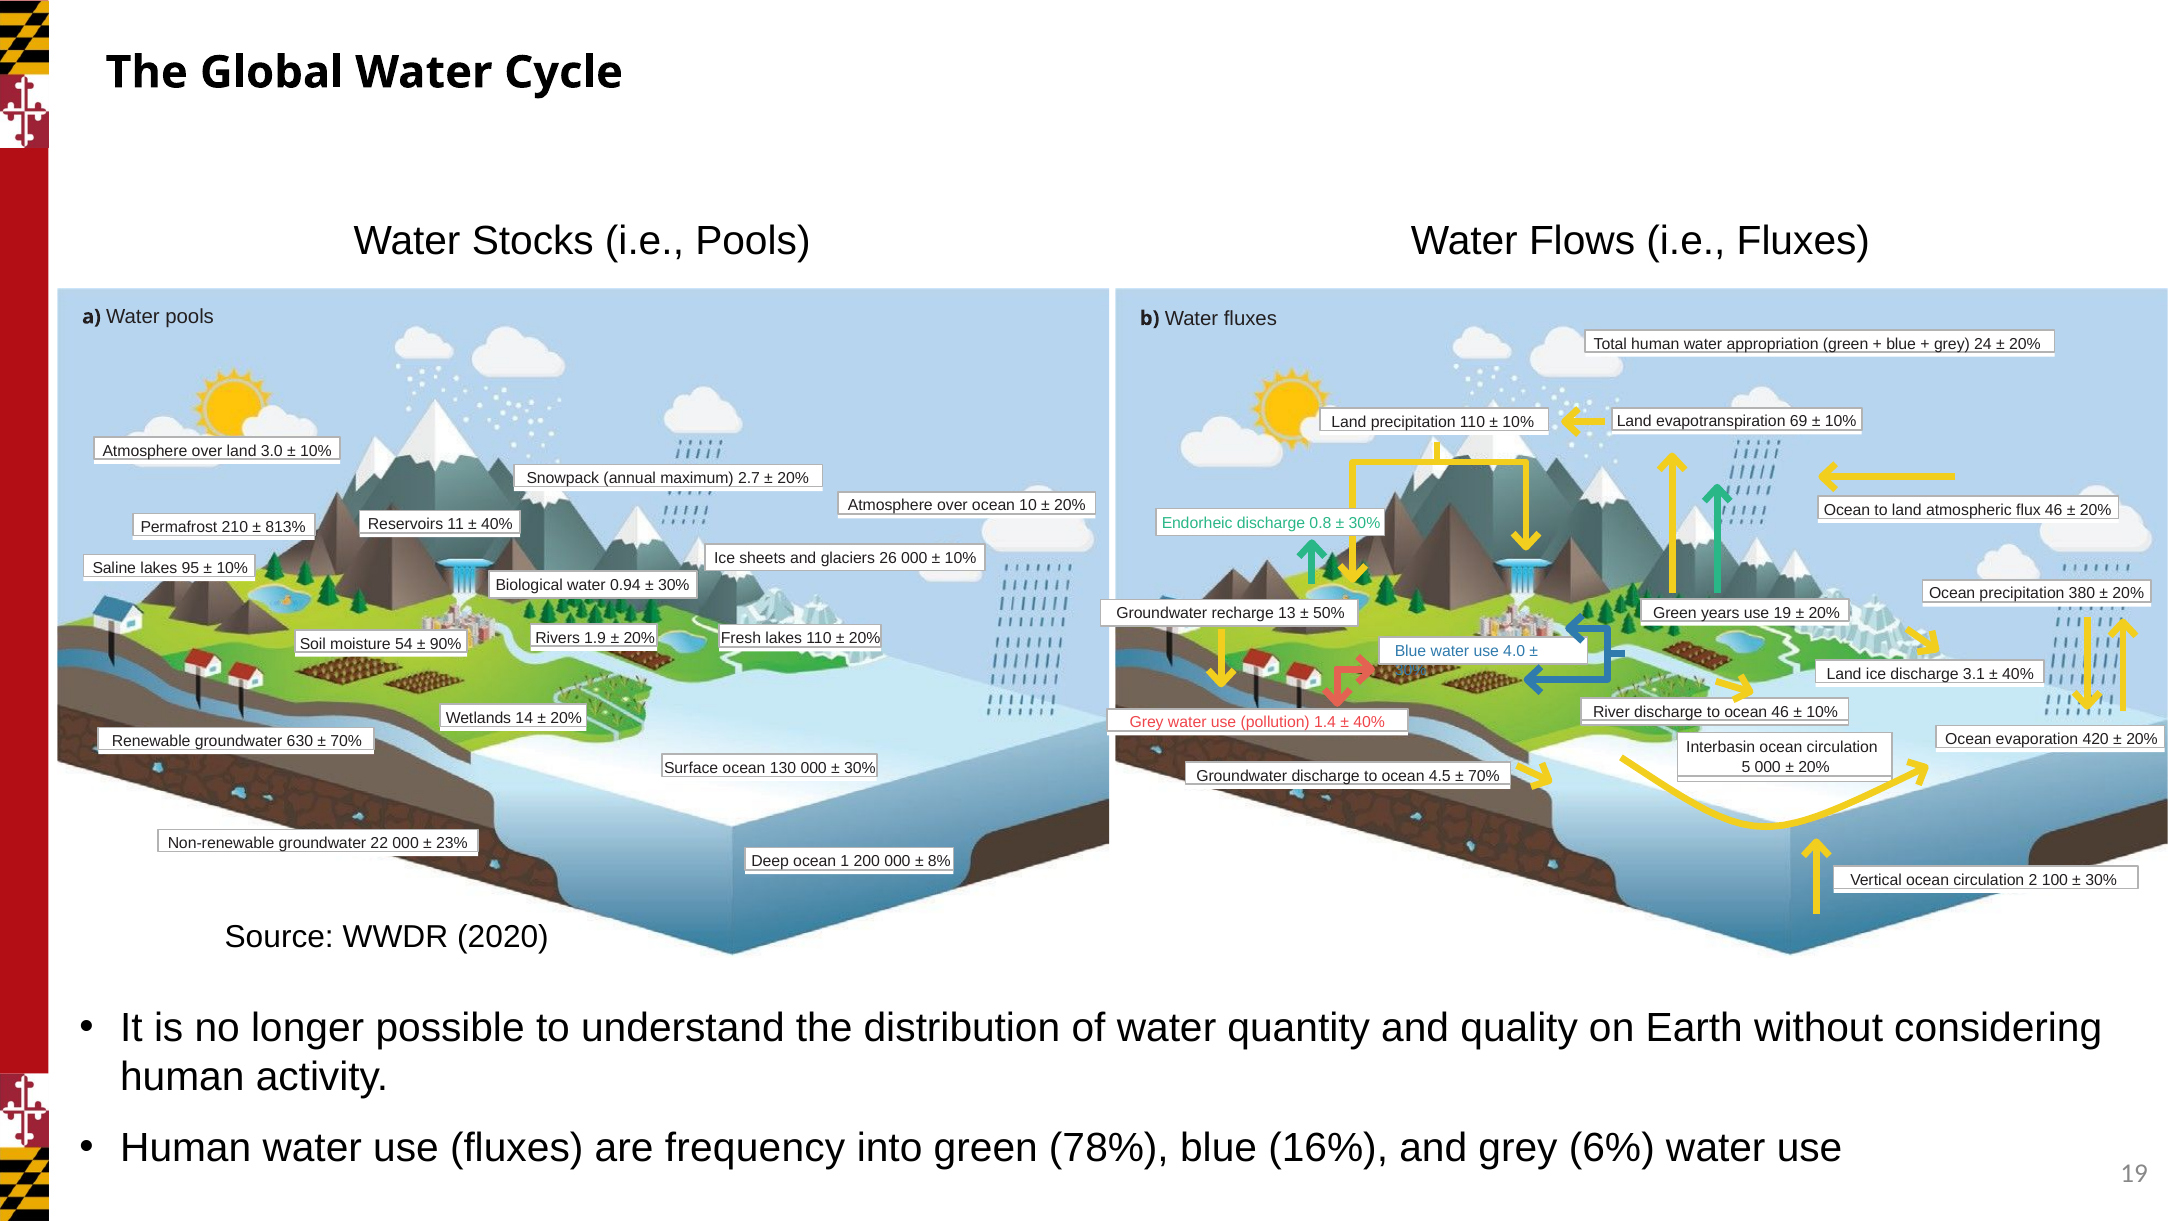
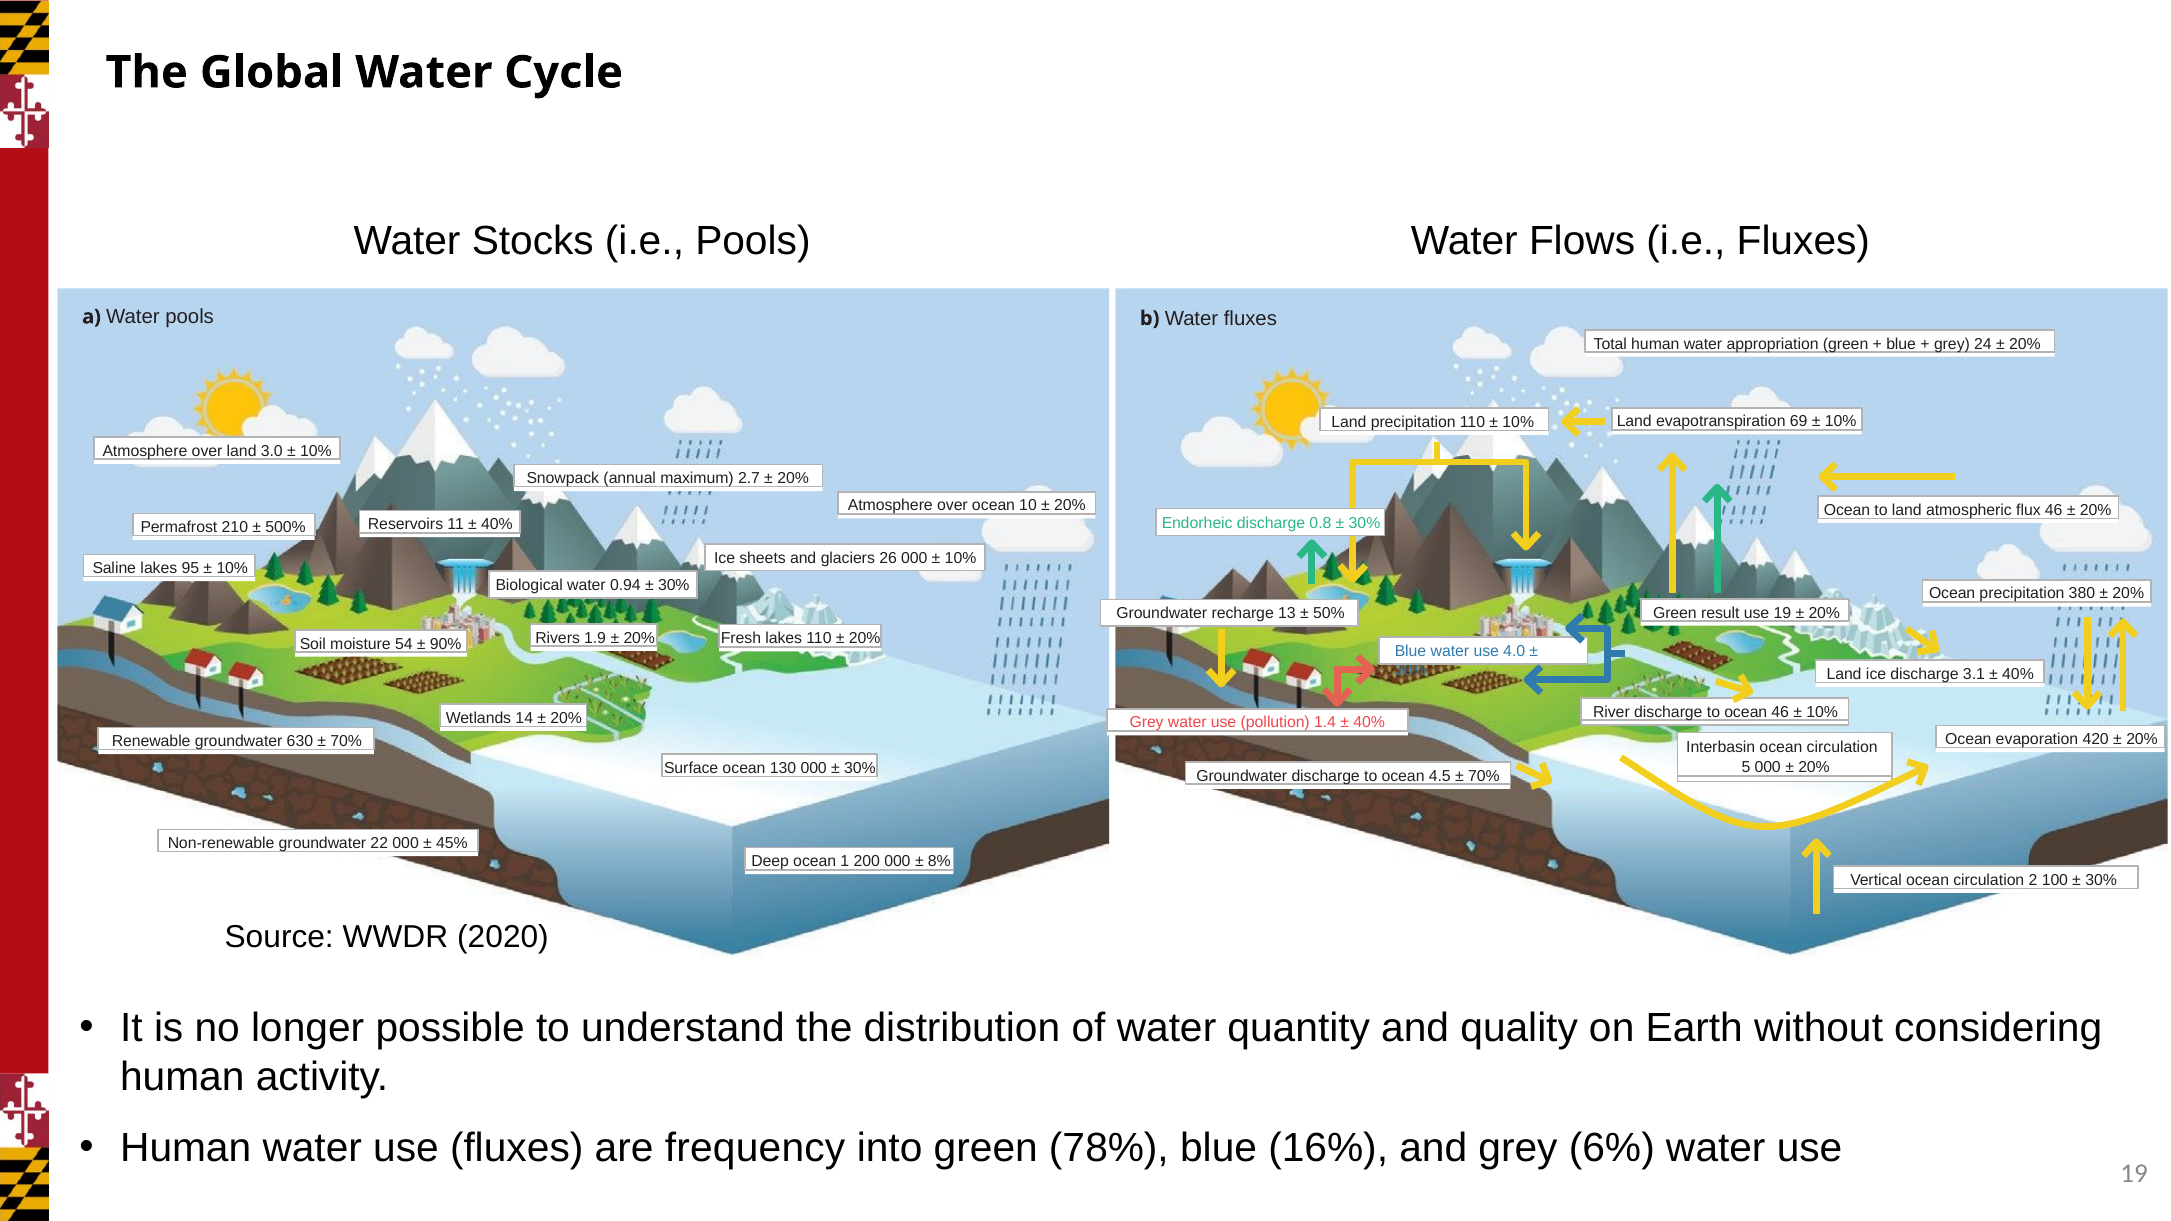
813%: 813% -> 500%
years: years -> result
23%: 23% -> 45%
